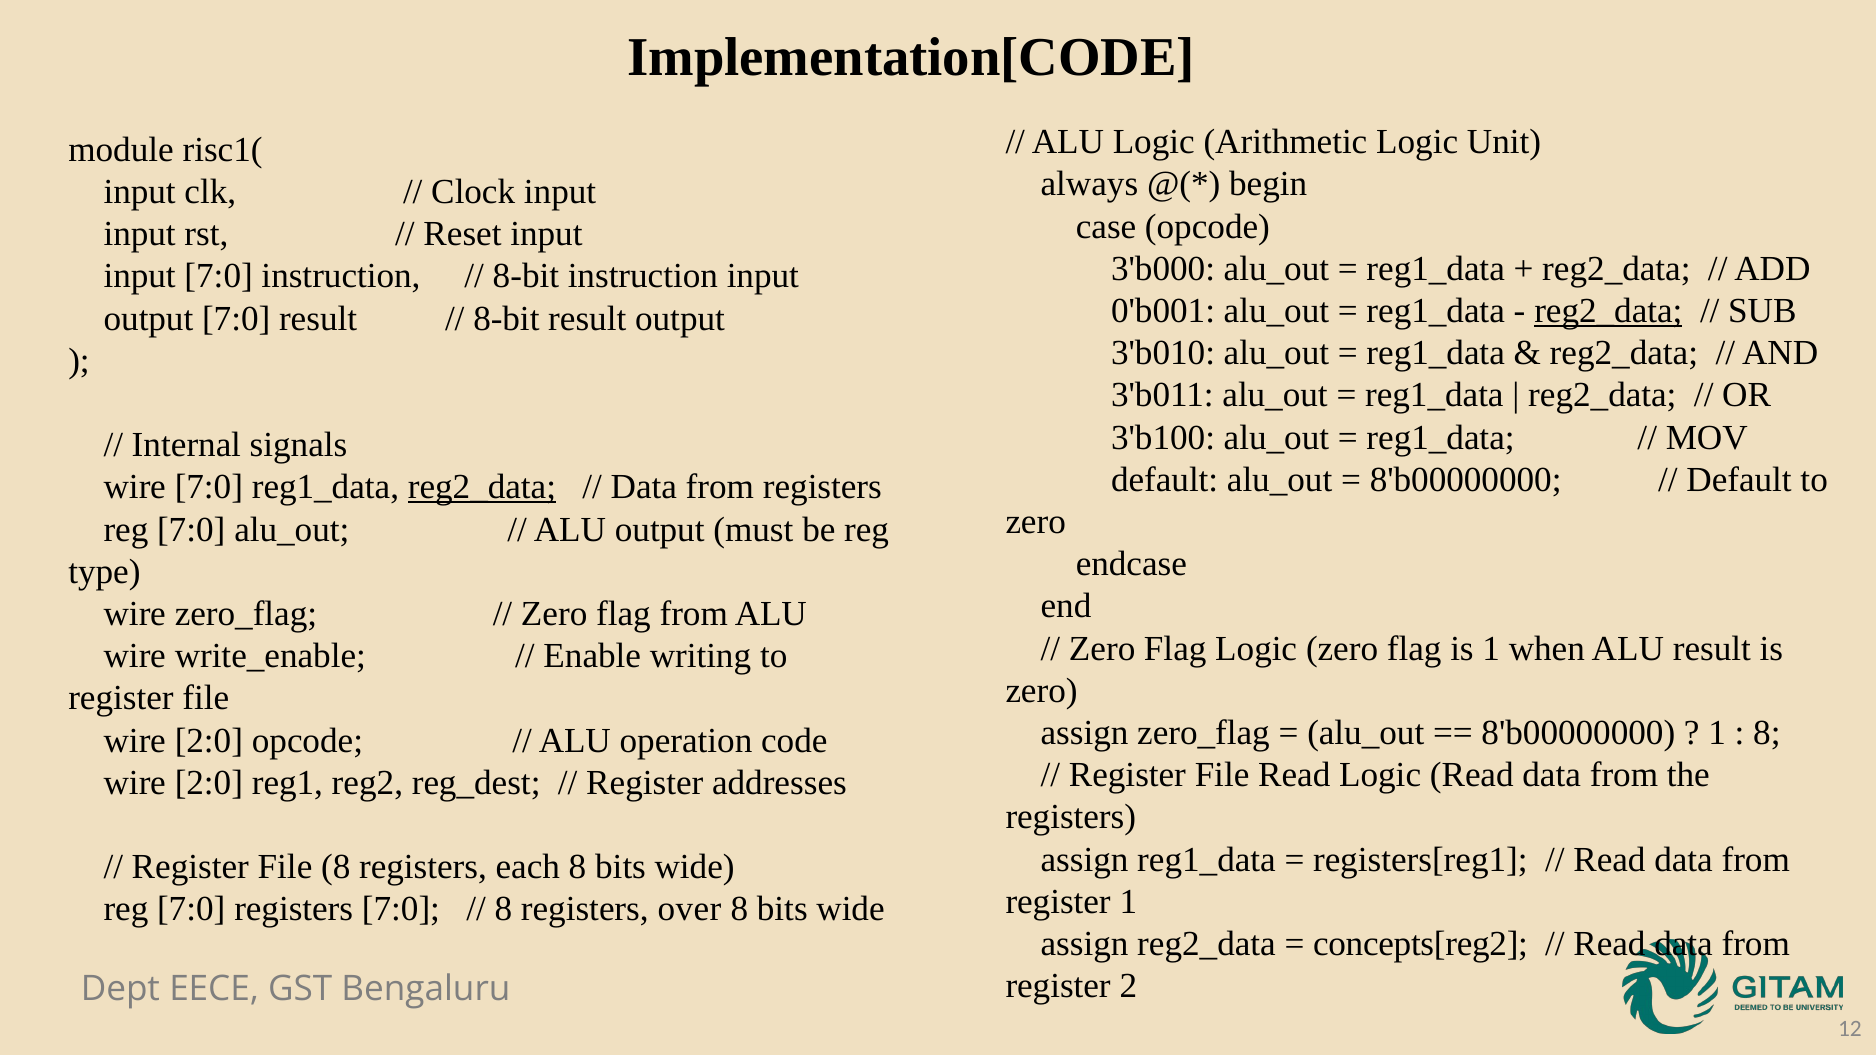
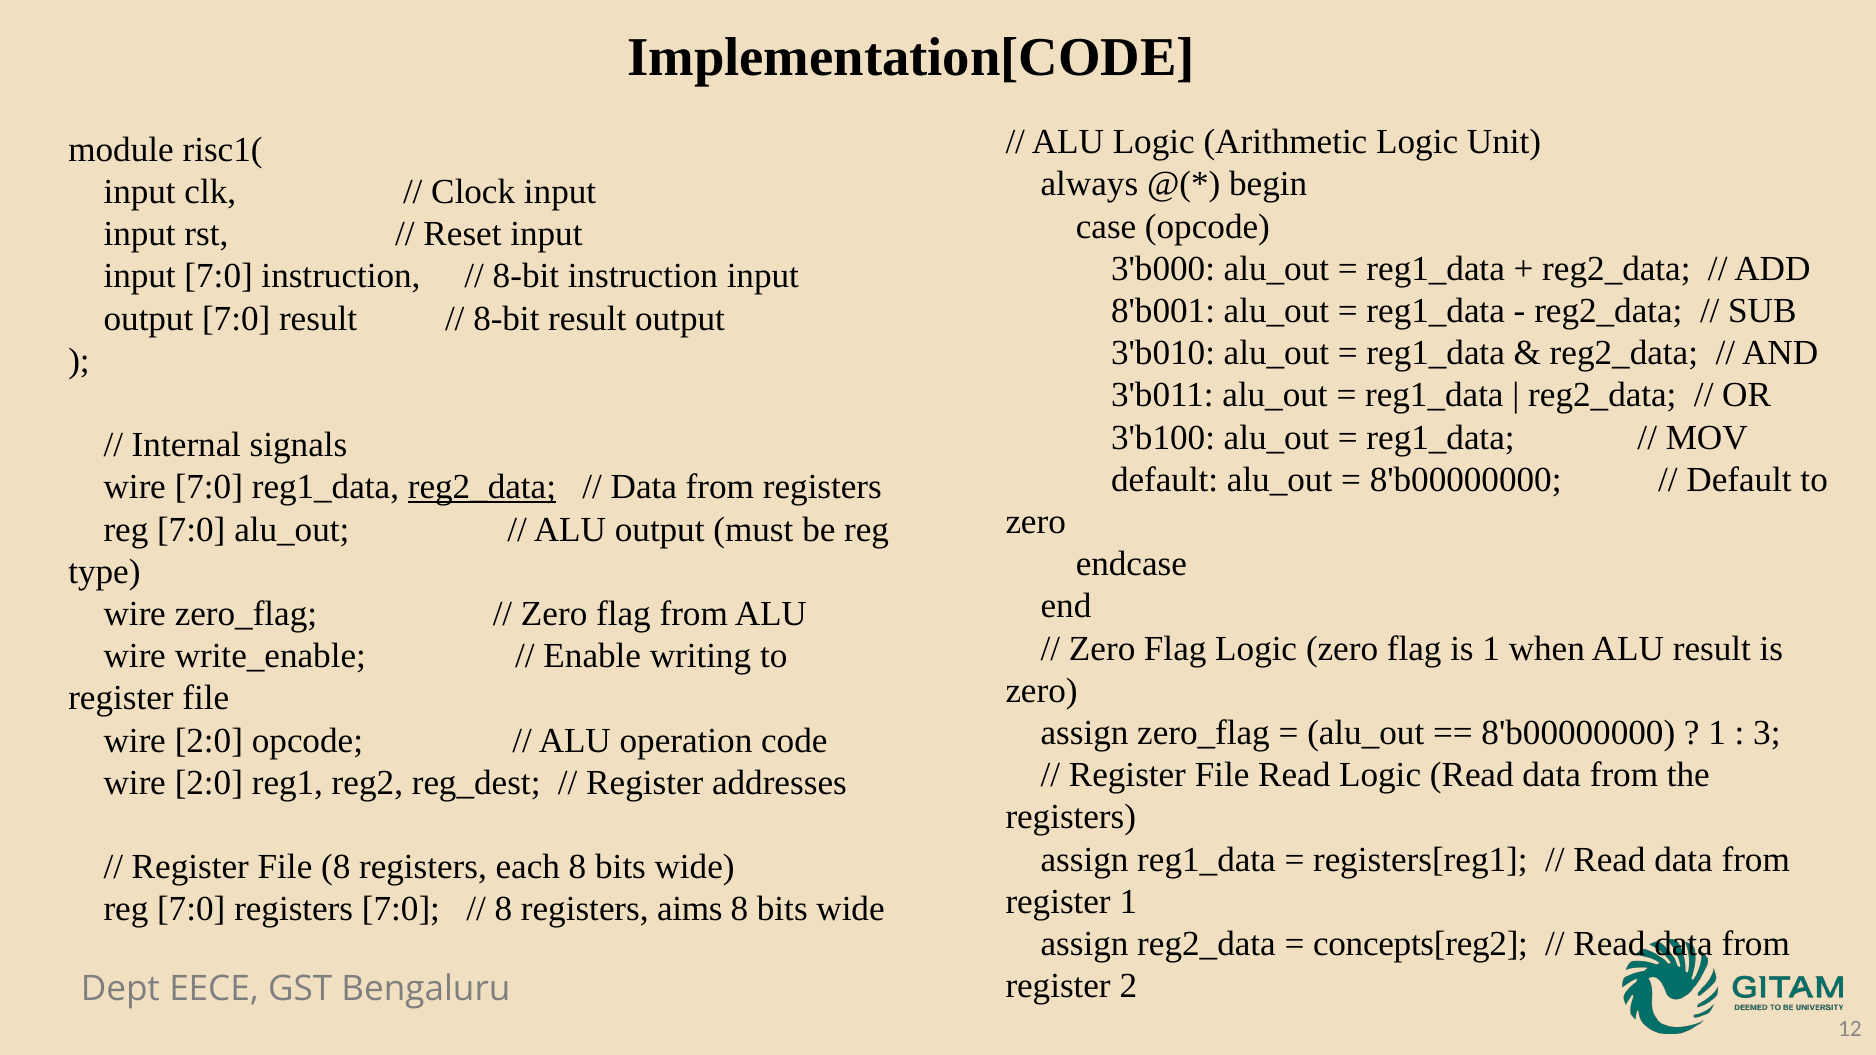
0'b001: 0'b001 -> 8'b001
reg2_data at (1608, 311) underline: present -> none
8 at (1767, 733): 8 -> 3
over: over -> aims
